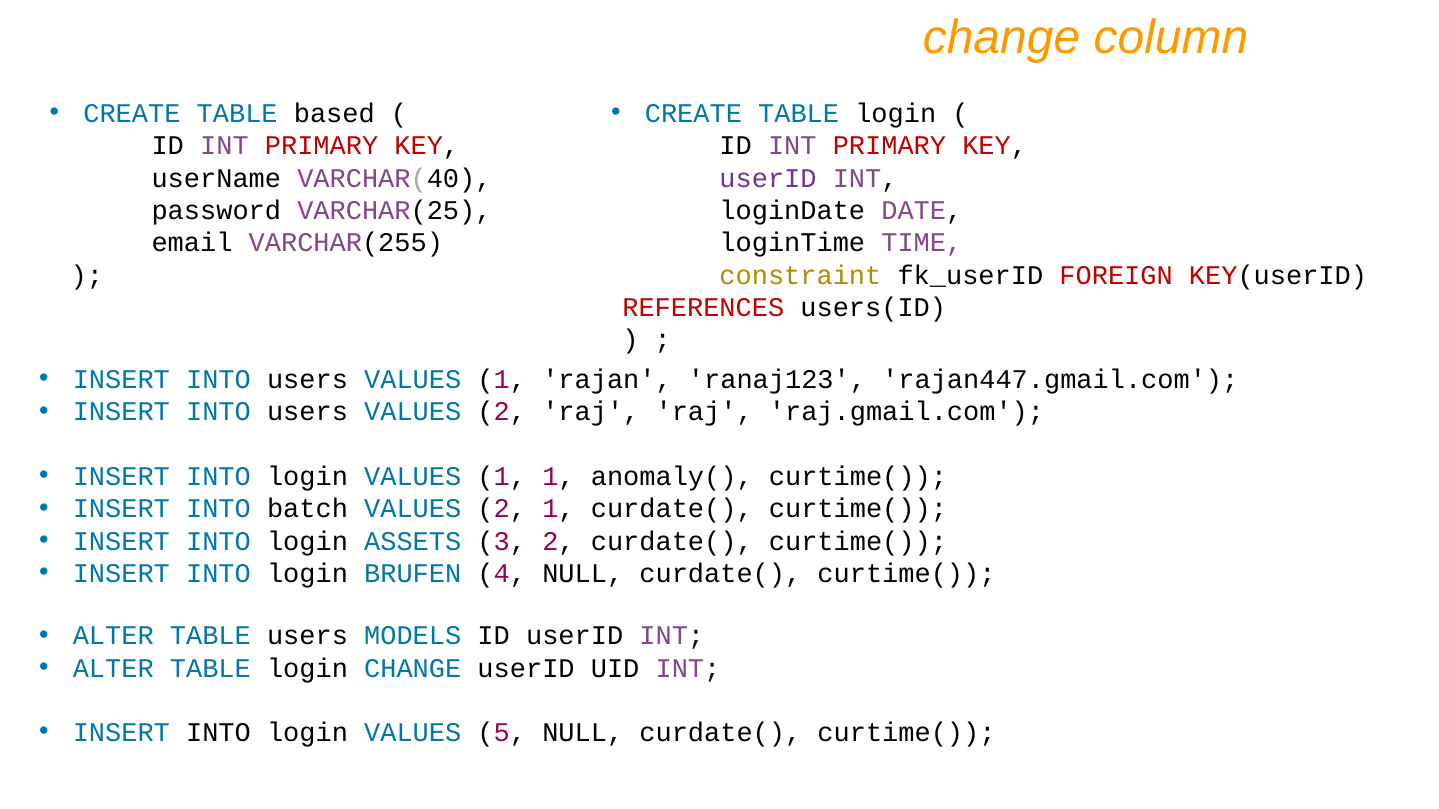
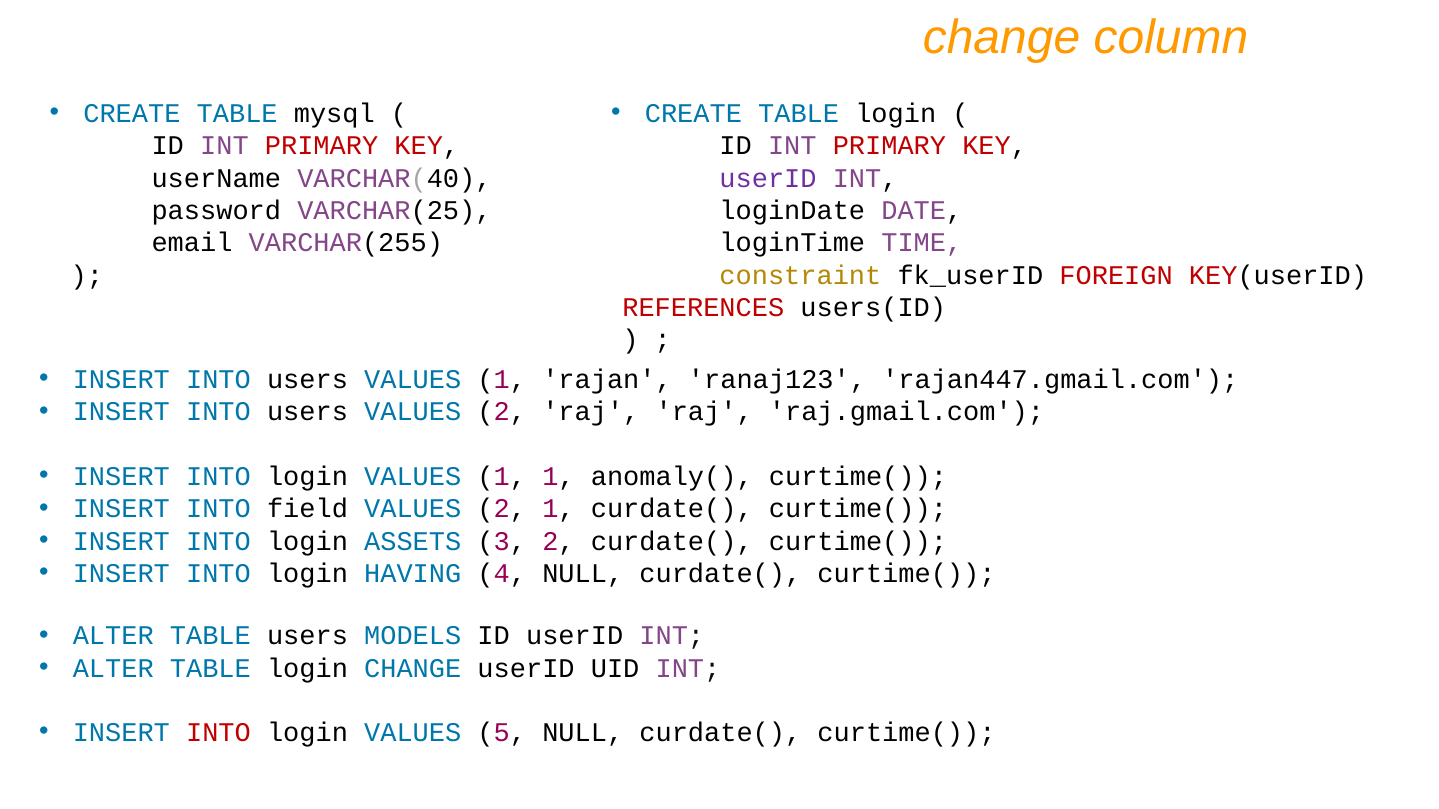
based: based -> mysql
batch: batch -> field
BRUFEN: BRUFEN -> HAVING
INTO at (218, 733) colour: black -> red
